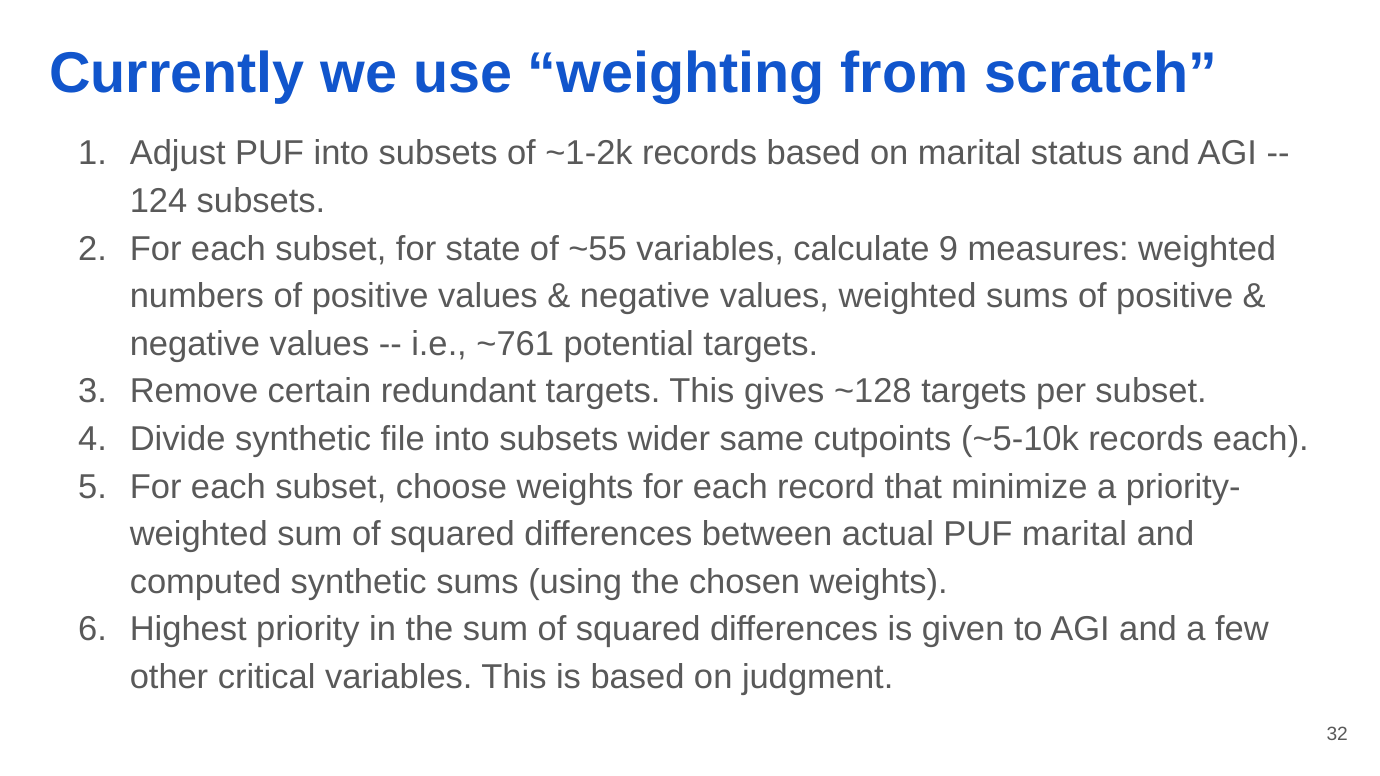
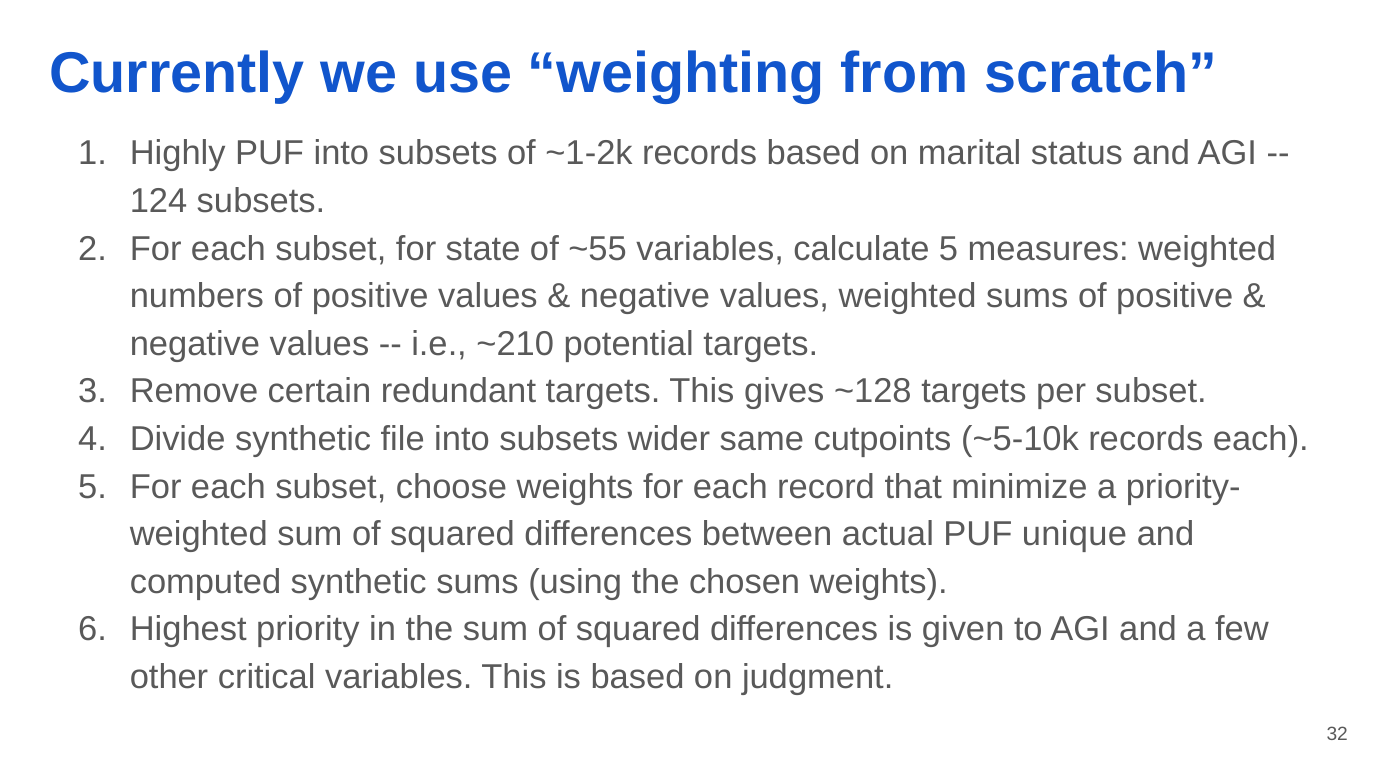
Adjust: Adjust -> Highly
calculate 9: 9 -> 5
~761: ~761 -> ~210
PUF marital: marital -> unique
